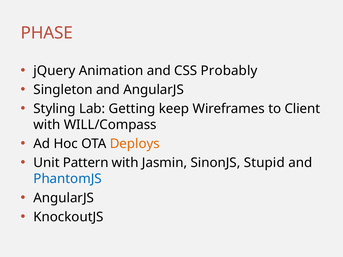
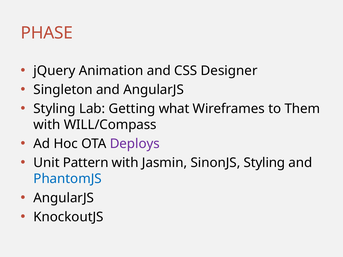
Probably: Probably -> Designer
keep: keep -> what
Client: Client -> Them
Deploys colour: orange -> purple
SinonJS Stupid: Stupid -> Styling
